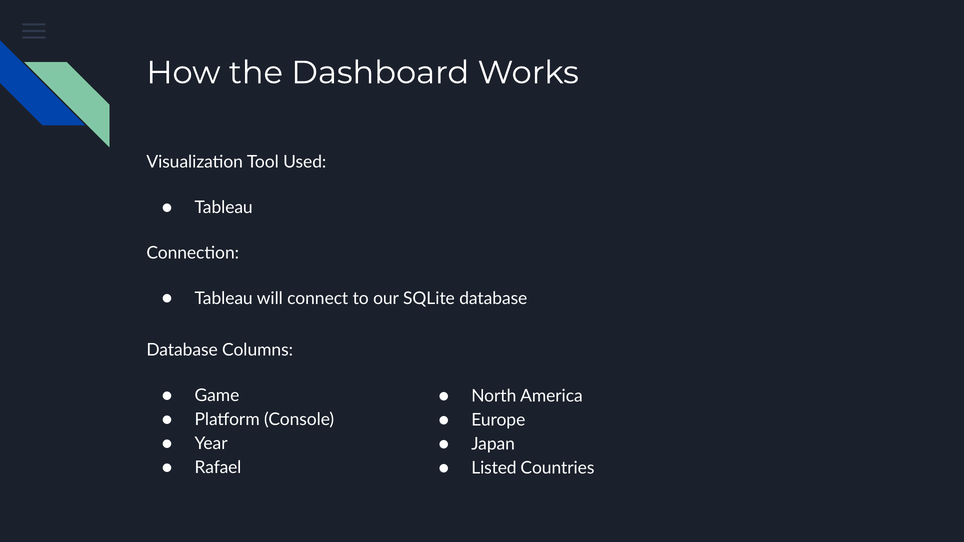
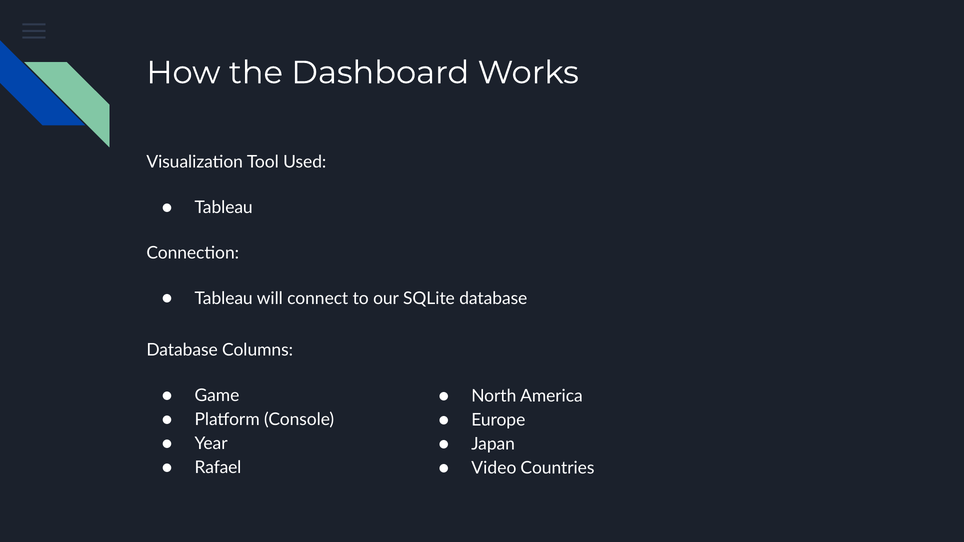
Listed: Listed -> Video
